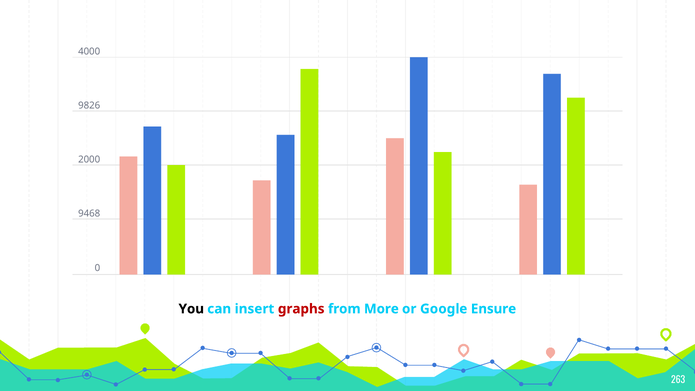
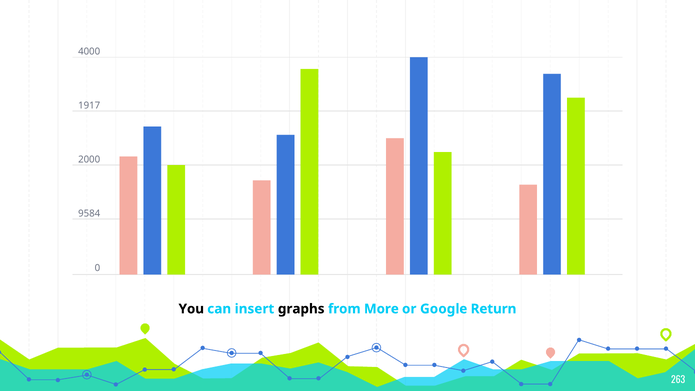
9826: 9826 -> 1917
9468: 9468 -> 9584
graphs colour: red -> black
Ensure: Ensure -> Return
